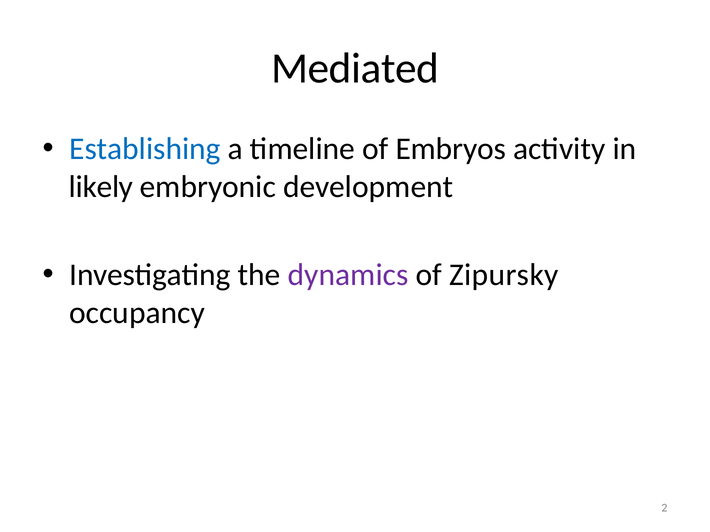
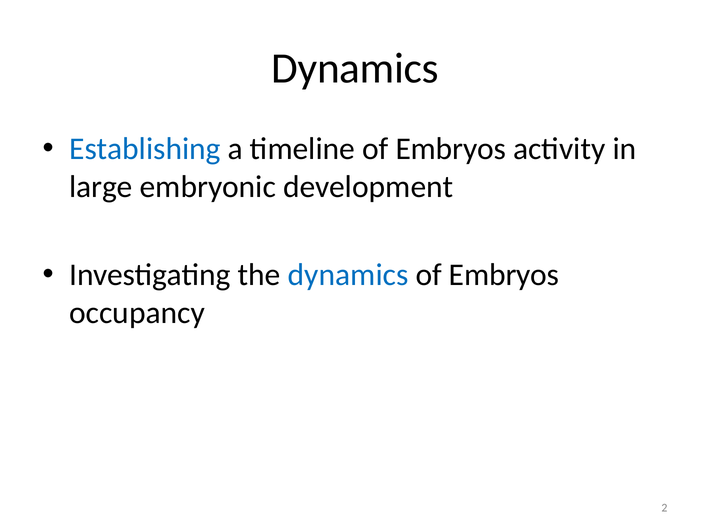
Mediated at (355, 69): Mediated -> Dynamics
likely: likely -> large
dynamics at (348, 275) colour: purple -> blue
Zipursky at (504, 275): Zipursky -> Embryos
